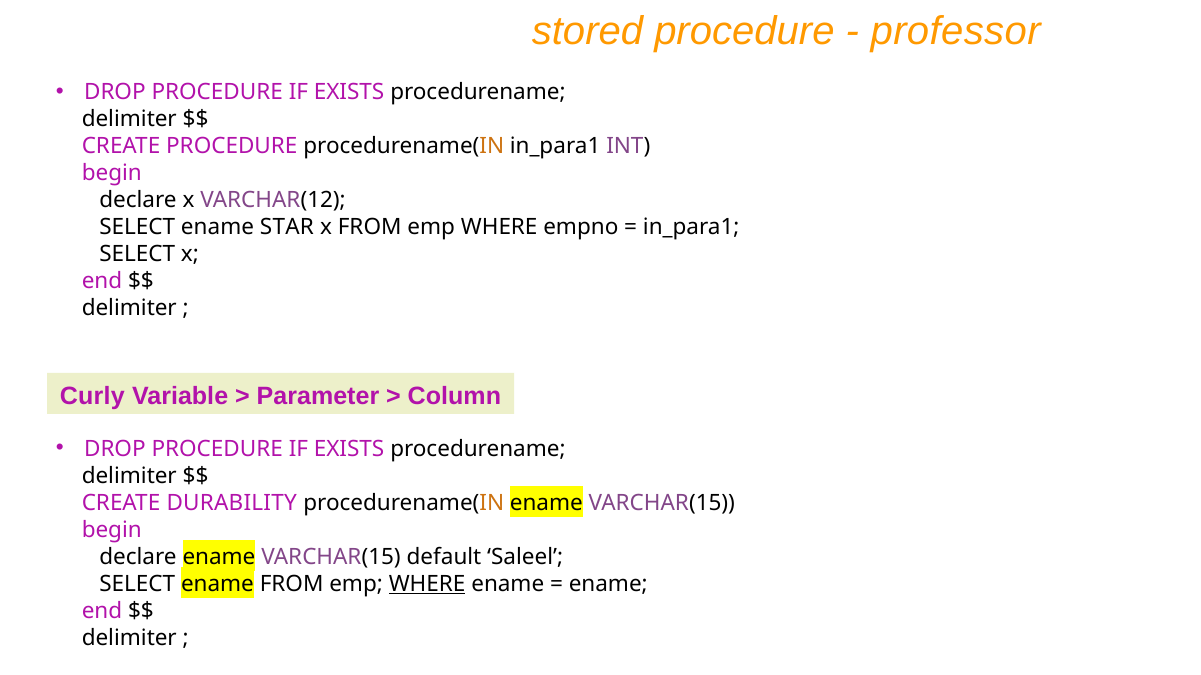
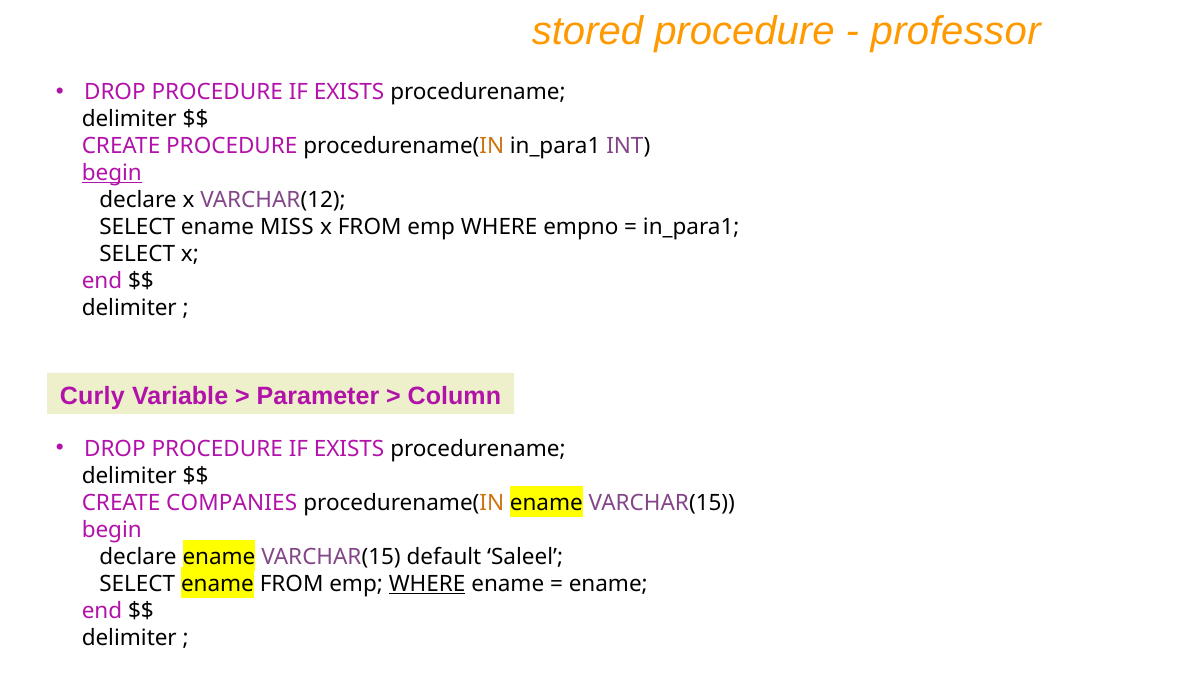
begin at (112, 173) underline: none -> present
STAR: STAR -> MISS
DURABILITY: DURABILITY -> COMPANIES
